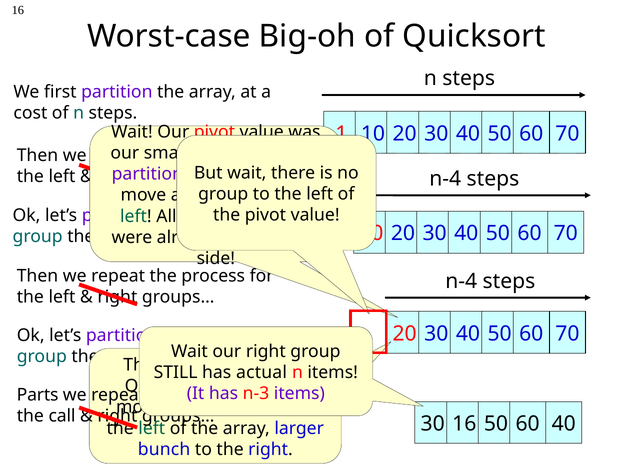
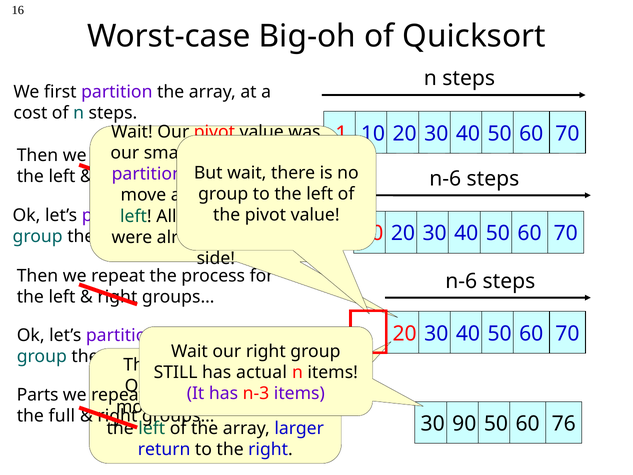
n-4 at (445, 179): n-4 -> n-6
n-4 at (461, 281): n-4 -> n-6
call: call -> full
30 16: 16 -> 90
60 40: 40 -> 76
bunch: bunch -> return
